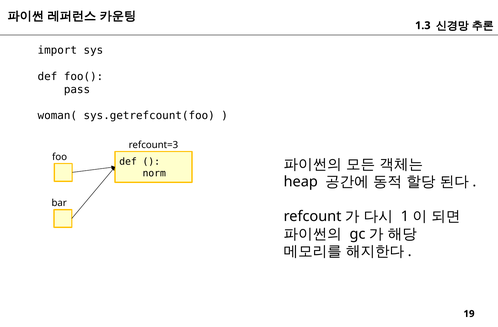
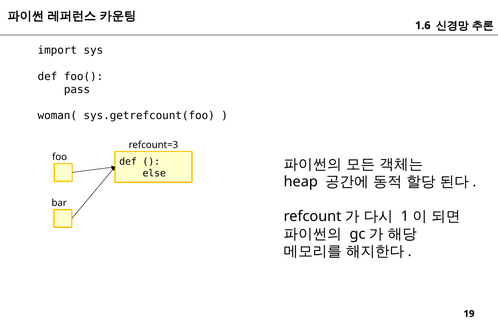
1.3: 1.3 -> 1.6
norm: norm -> else
